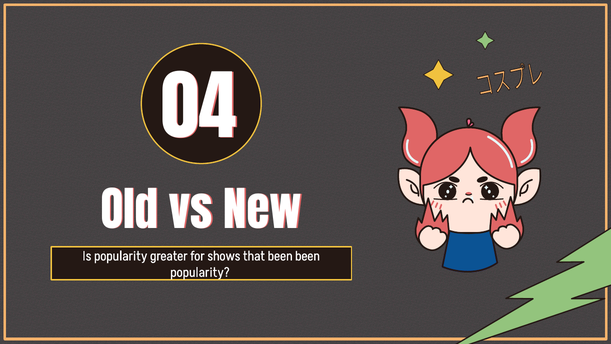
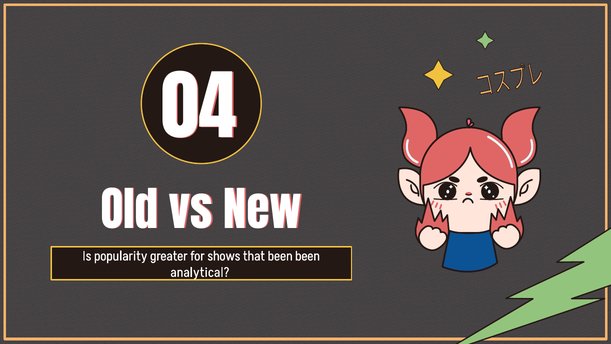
popularity at (200, 272): popularity -> analytical
